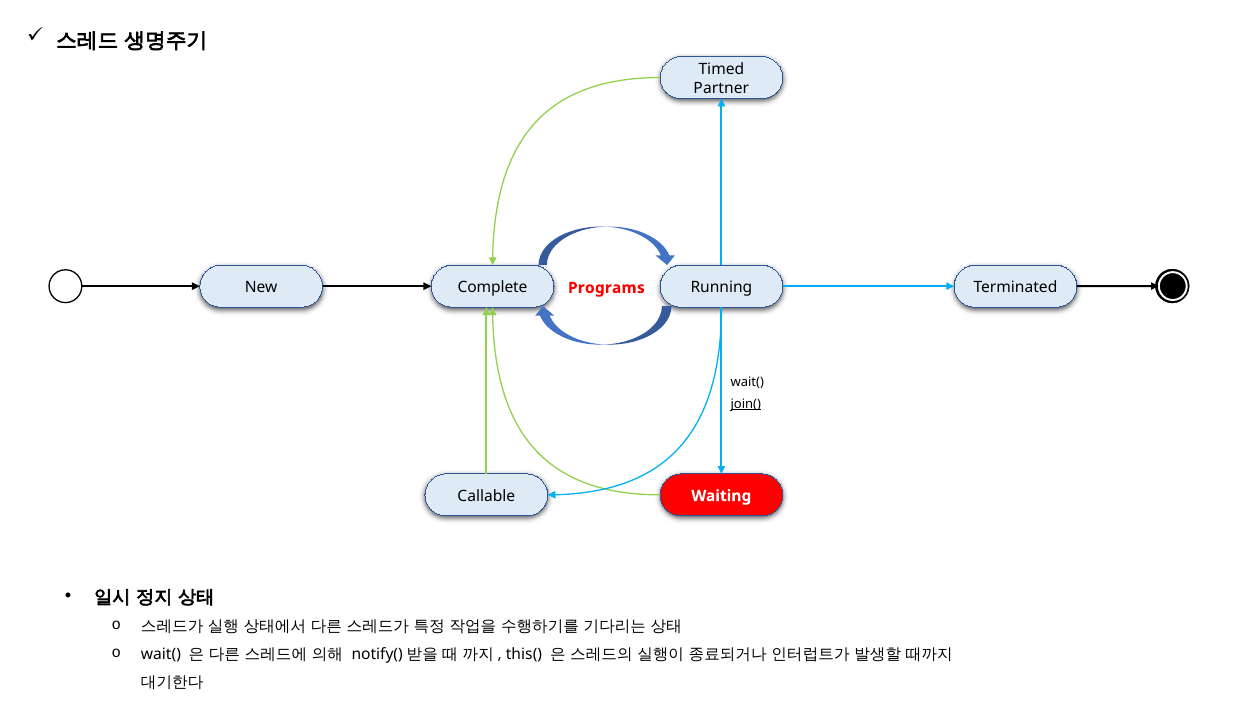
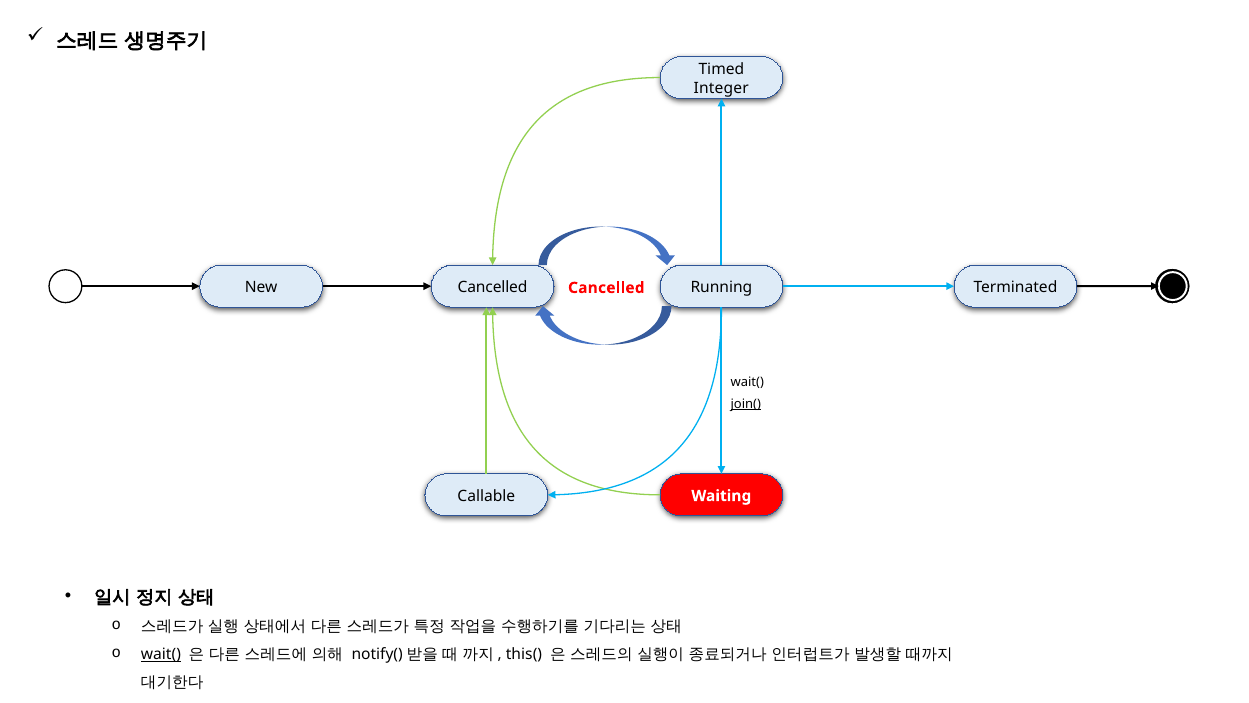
Partner: Partner -> Integer
New Complete: Complete -> Cancelled
Programs at (606, 288): Programs -> Cancelled
wait( at (161, 654) underline: none -> present
